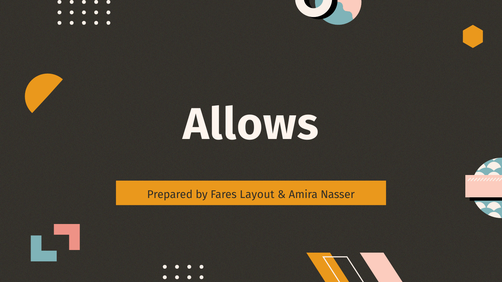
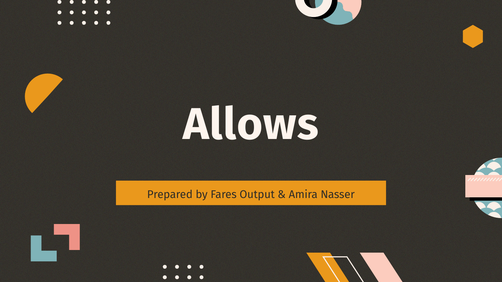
Layout: Layout -> Output
